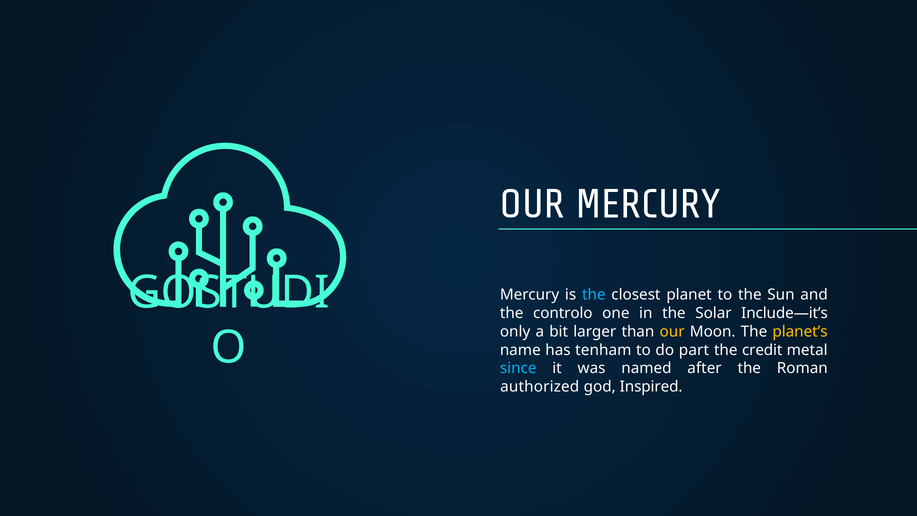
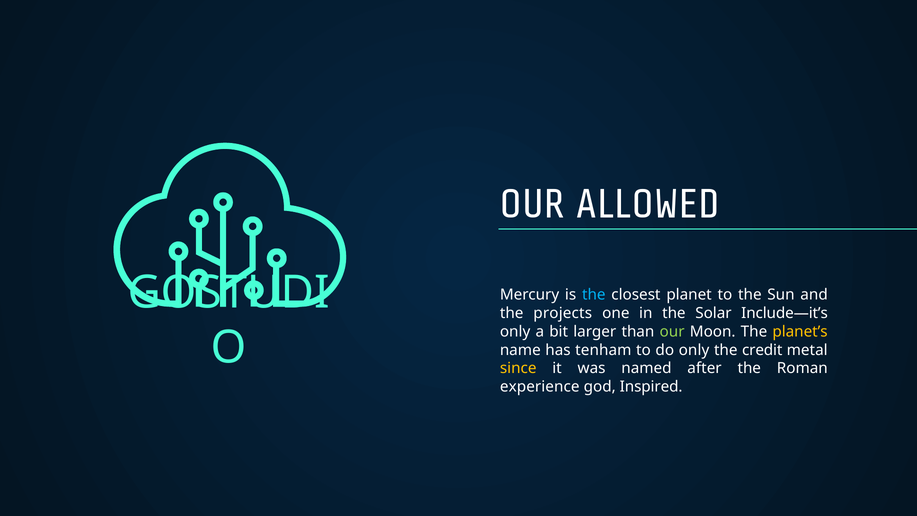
OUR MERCURY: MERCURY -> ALLOWED
controlo: controlo -> projects
our at (672, 332) colour: yellow -> light green
do part: part -> only
since colour: light blue -> yellow
authorized: authorized -> experience
